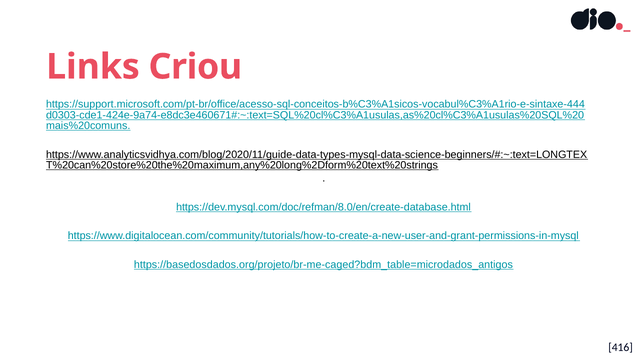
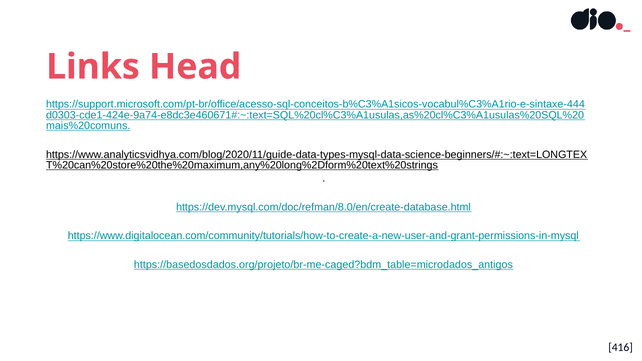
Criou: Criou -> Head
